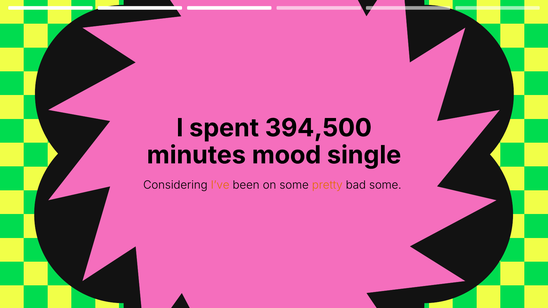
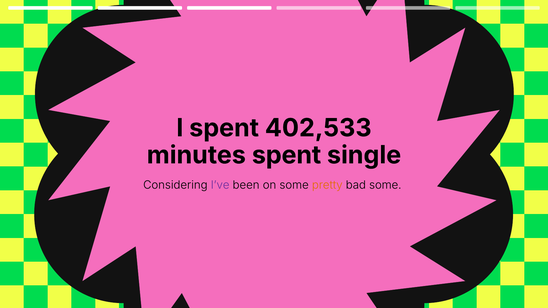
394,500: 394,500 -> 402,533
minutes mood: mood -> spent
I’ve colour: orange -> purple
